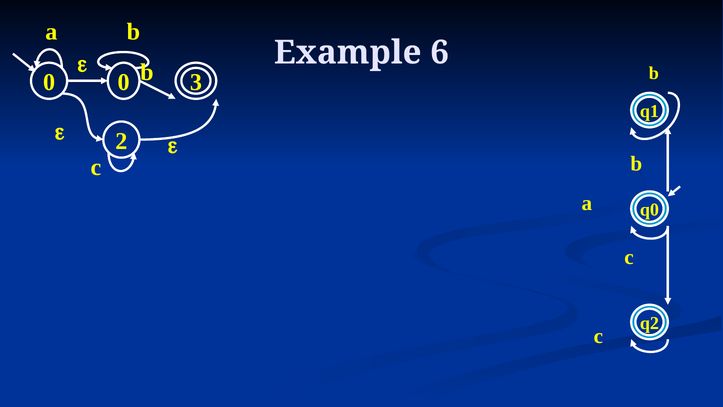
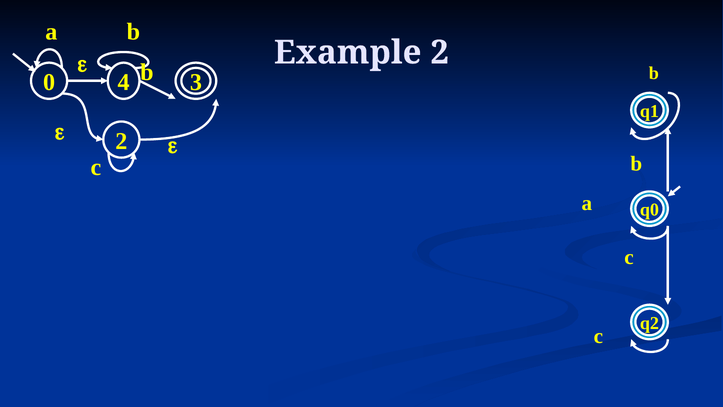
Example 6: 6 -> 2
0 0: 0 -> 4
